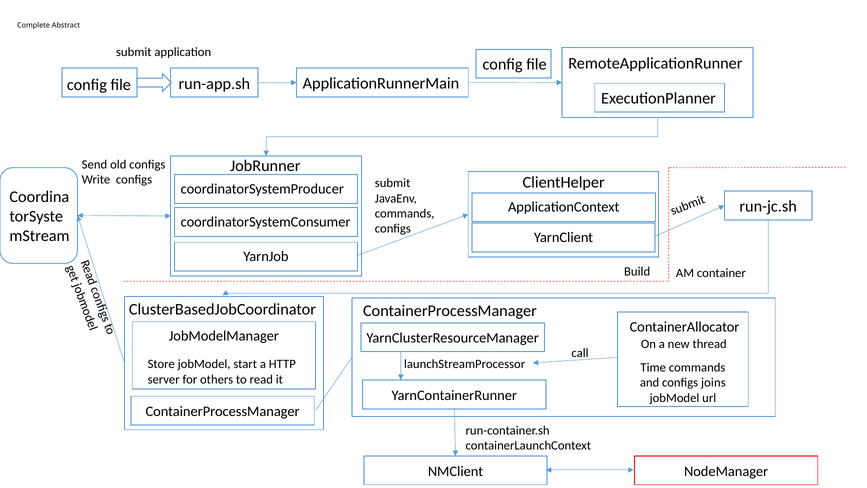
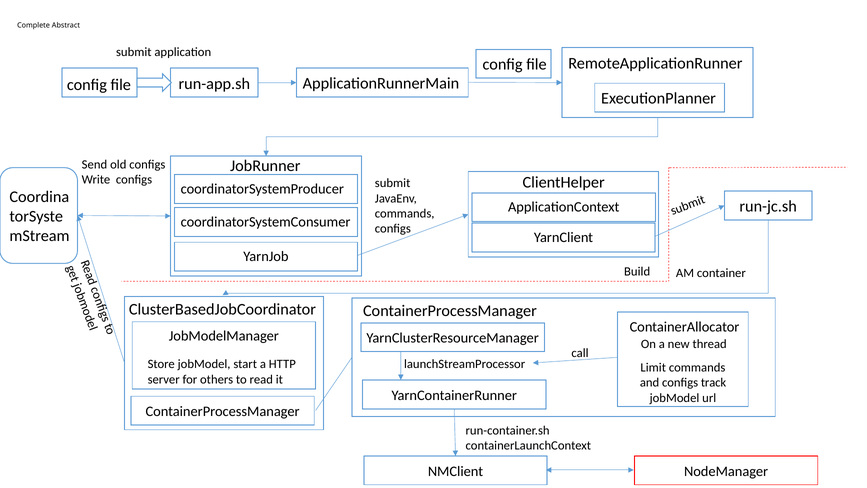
Time: Time -> Limit
joins: joins -> track
